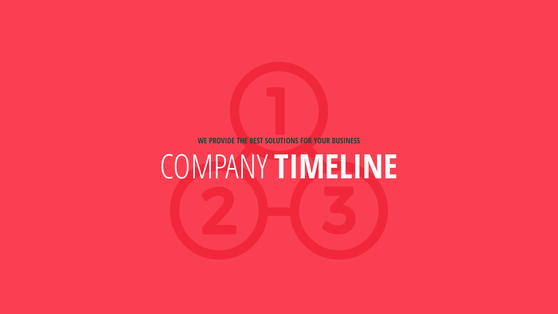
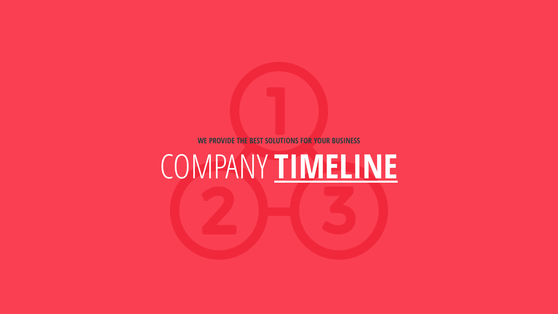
TIMELINE underline: none -> present
